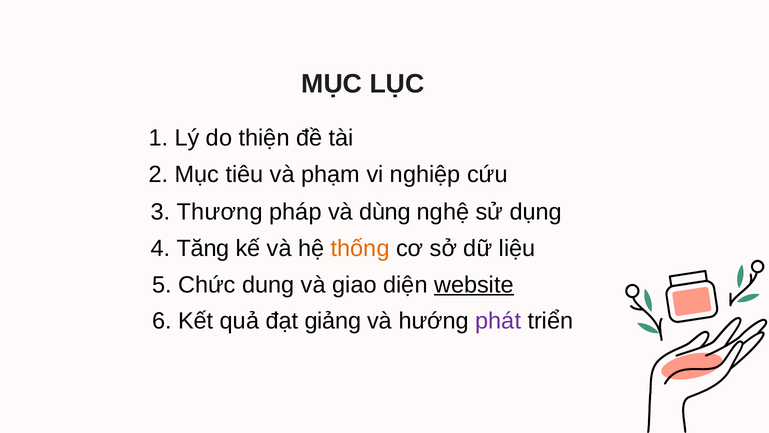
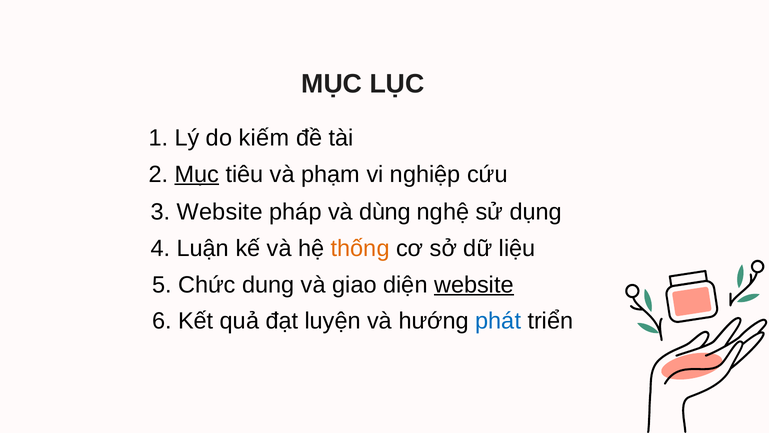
thiện: thiện -> kiếm
Mục at (197, 174) underline: none -> present
3 Thương: Thương -> Website
Tăng: Tăng -> Luận
giảng: giảng -> luyện
phát colour: purple -> blue
